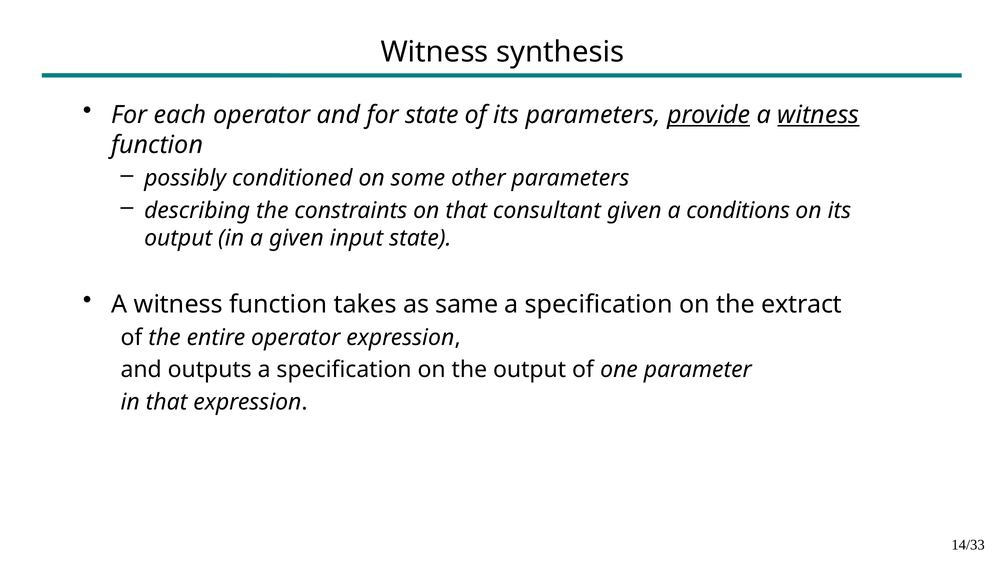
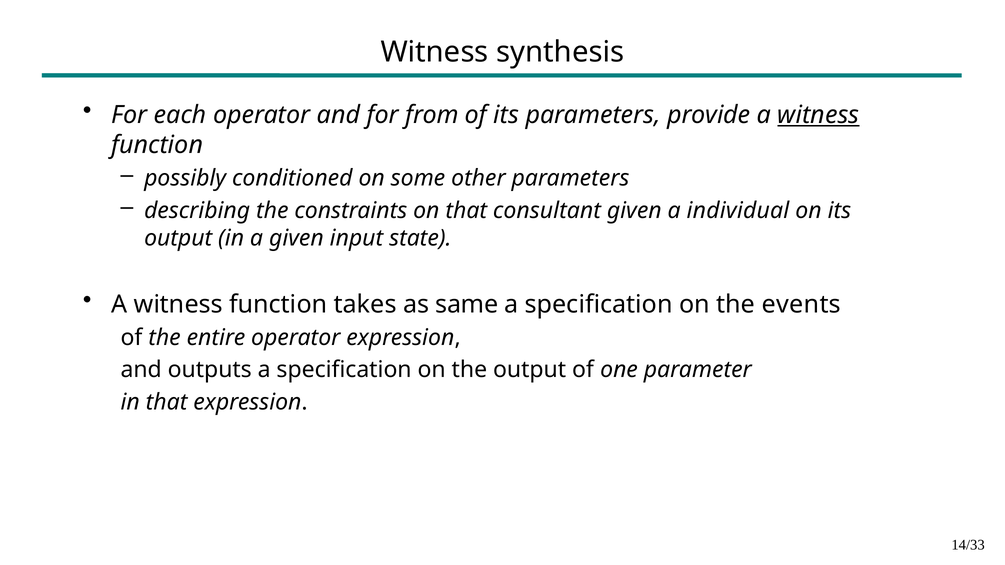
for state: state -> from
provide underline: present -> none
conditions: conditions -> individual
extract: extract -> events
